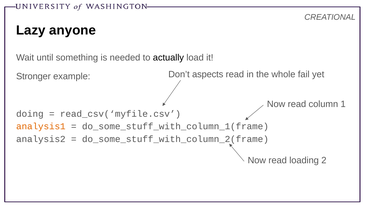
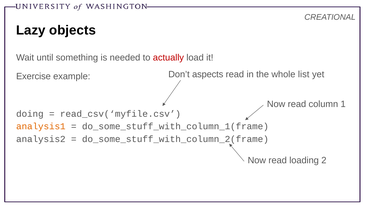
anyone: anyone -> objects
actually colour: black -> red
fail: fail -> list
Stronger: Stronger -> Exercise
